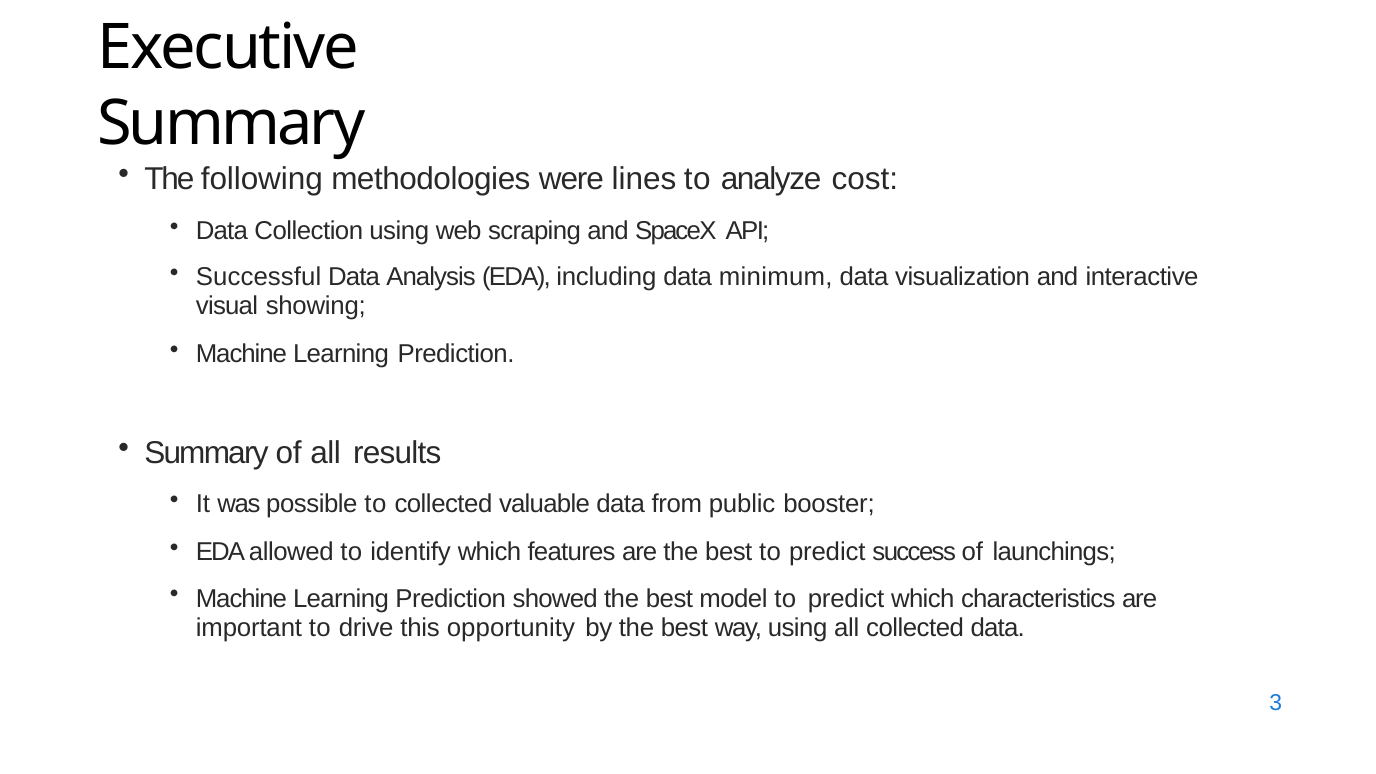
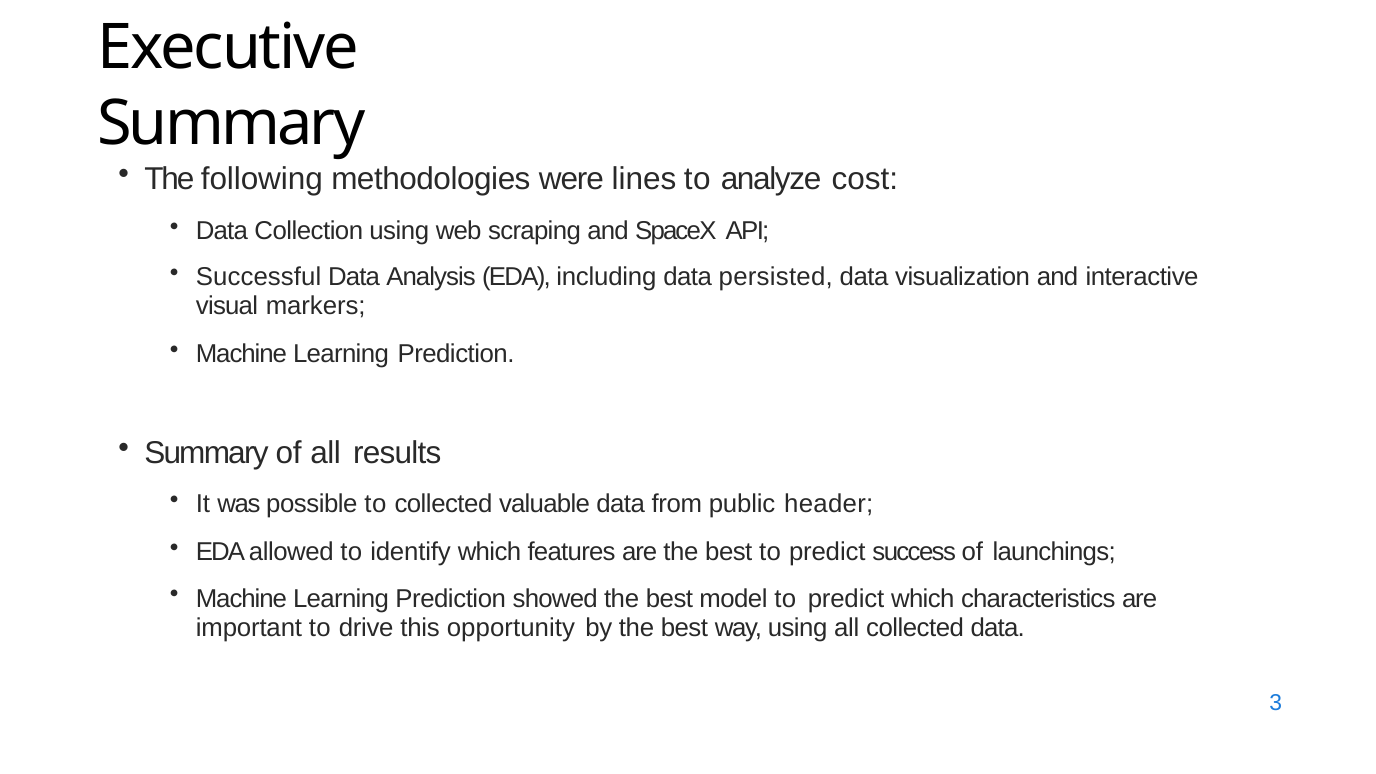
minimum: minimum -> persisted
showing: showing -> markers
booster: booster -> header
